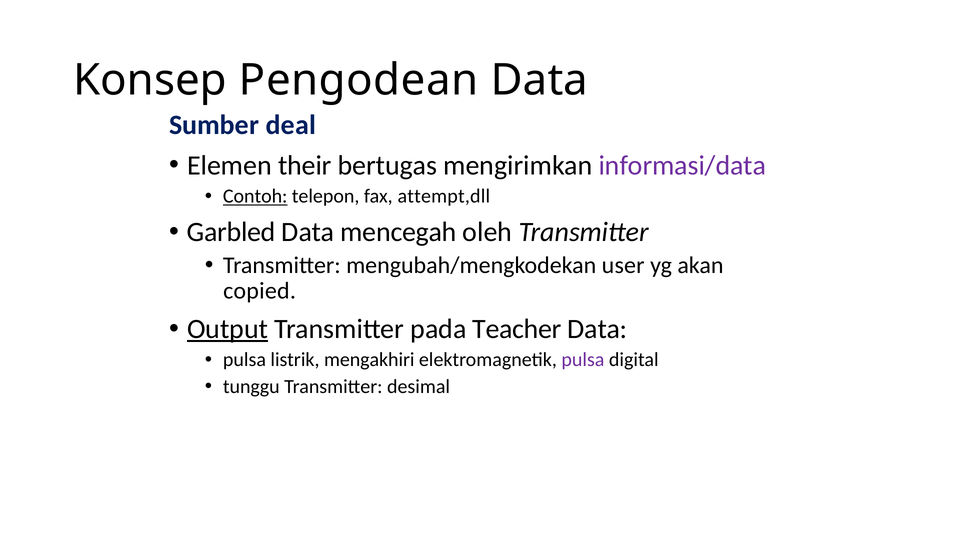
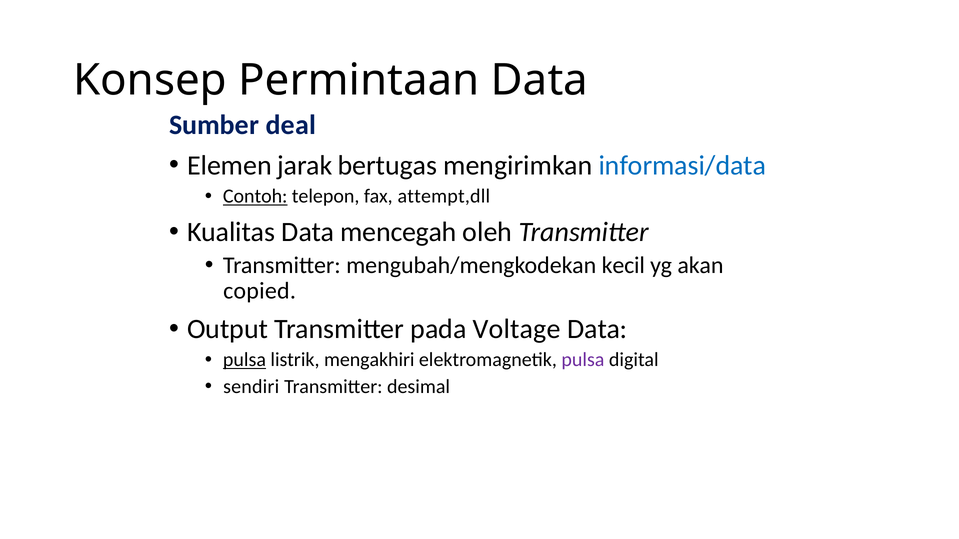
Pengodean: Pengodean -> Permintaan
their: their -> jarak
informasi/data colour: purple -> blue
Garbled: Garbled -> Kualitas
user: user -> kecil
Output underline: present -> none
Teacher: Teacher -> Voltage
pulsa at (244, 360) underline: none -> present
tunggu: tunggu -> sendiri
